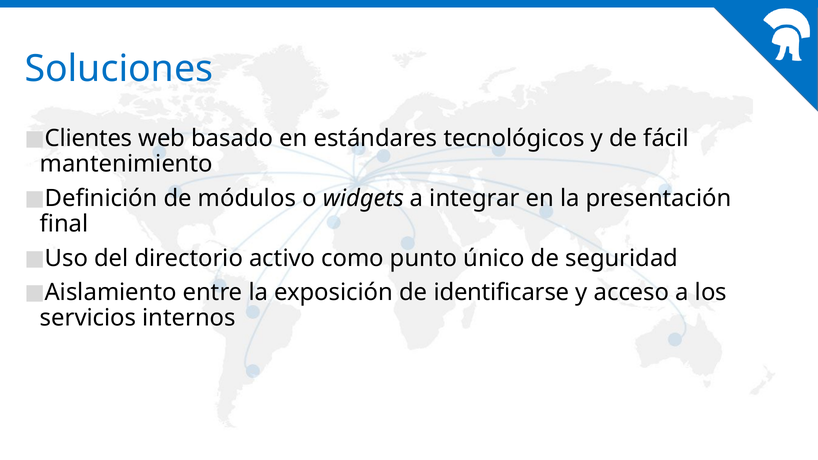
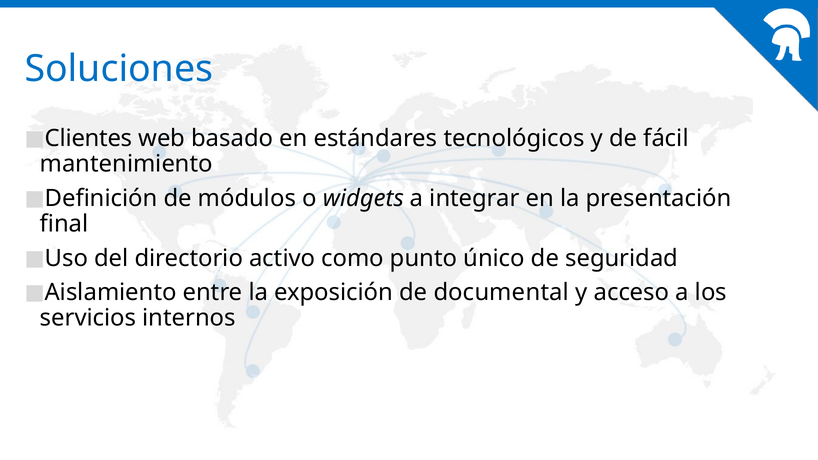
identificarse: identificarse -> documental
